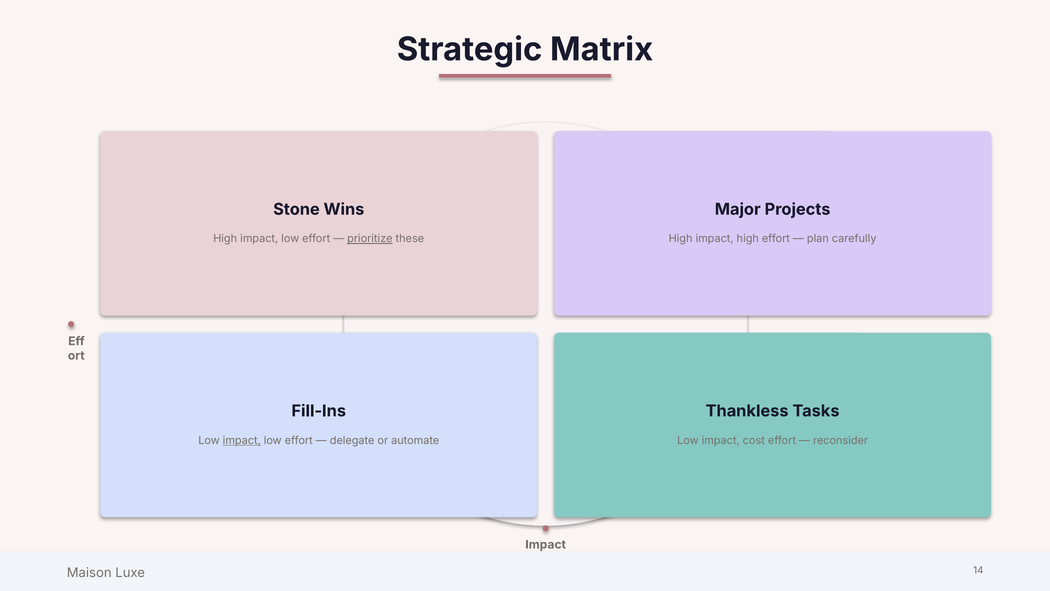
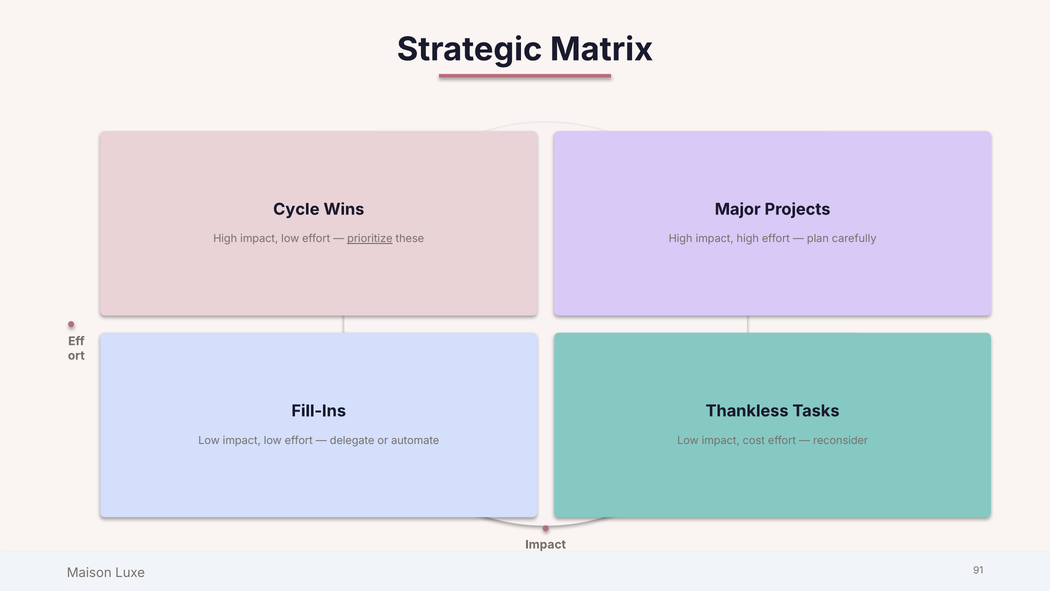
Stone: Stone -> Cycle
impact at (242, 440) underline: present -> none
14: 14 -> 91
